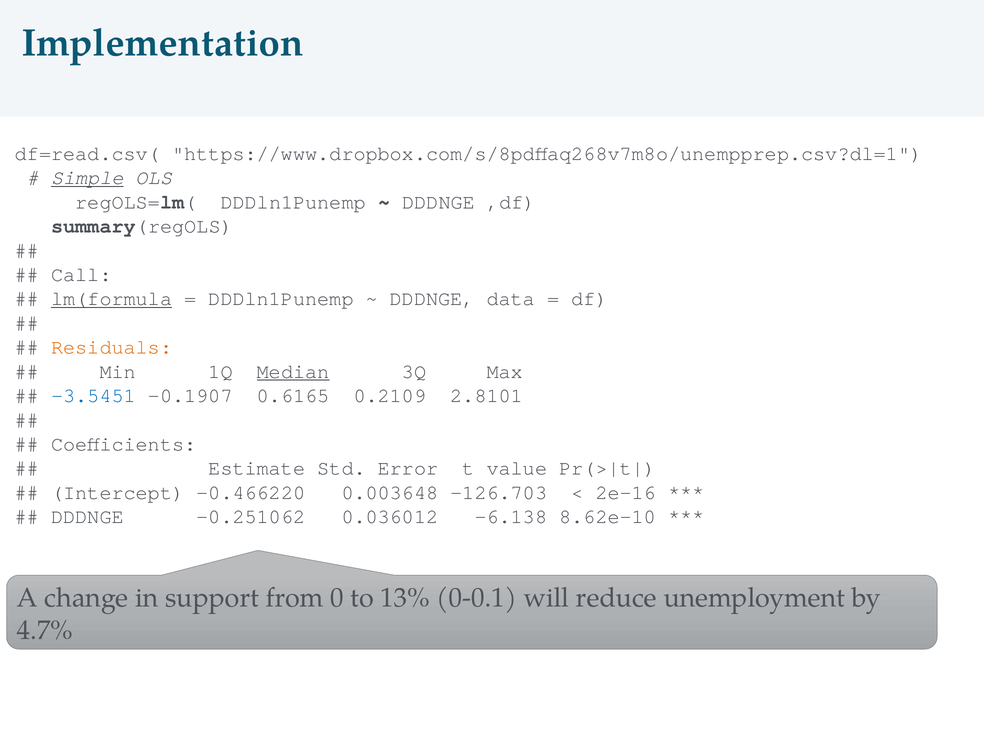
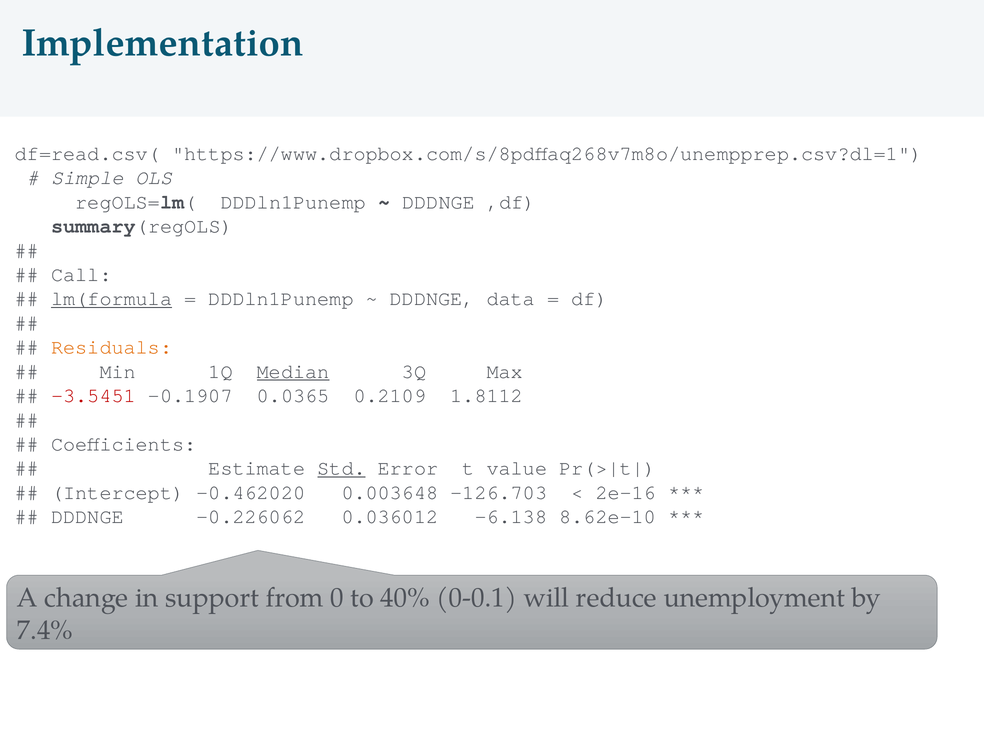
Simple underline: present -> none
-3.5451 colour: blue -> red
0.6165: 0.6165 -> 0.0365
2.8101: 2.8101 -> 1.8112
Std underline: none -> present
-0.466220: -0.466220 -> -0.462020
-0.251062: -0.251062 -> -0.226062
13%: 13% -> 40%
4.7%: 4.7% -> 7.4%
